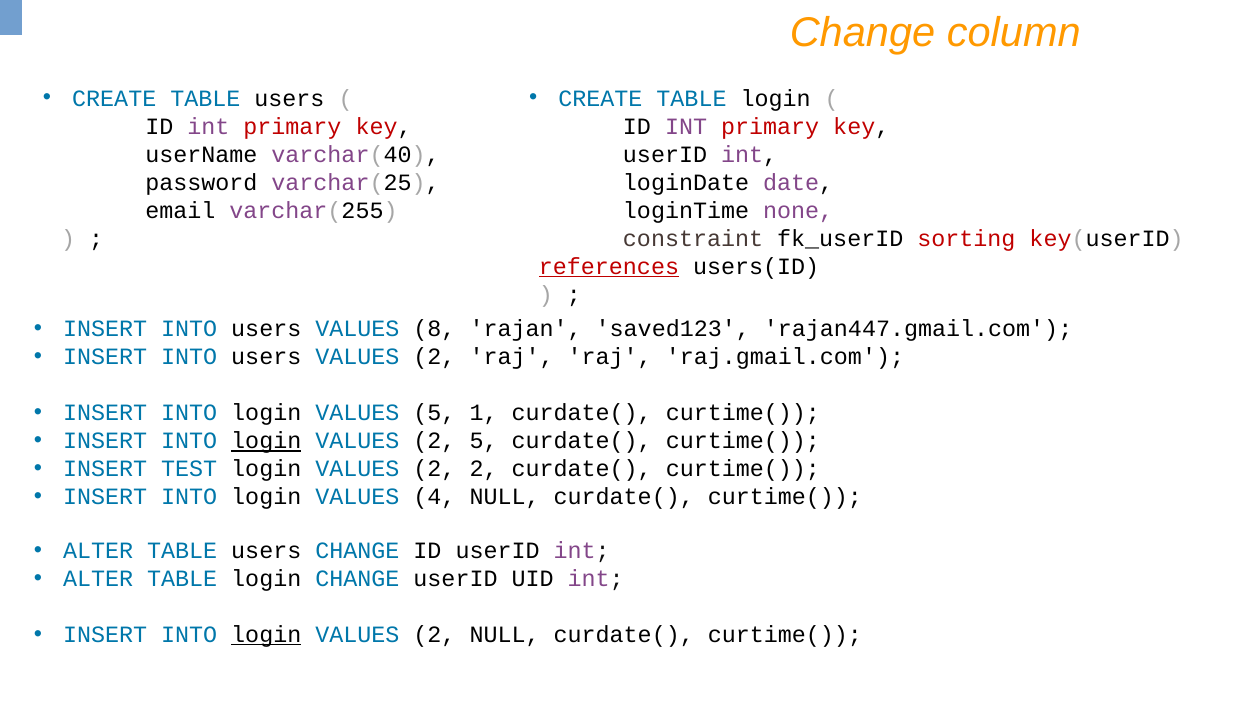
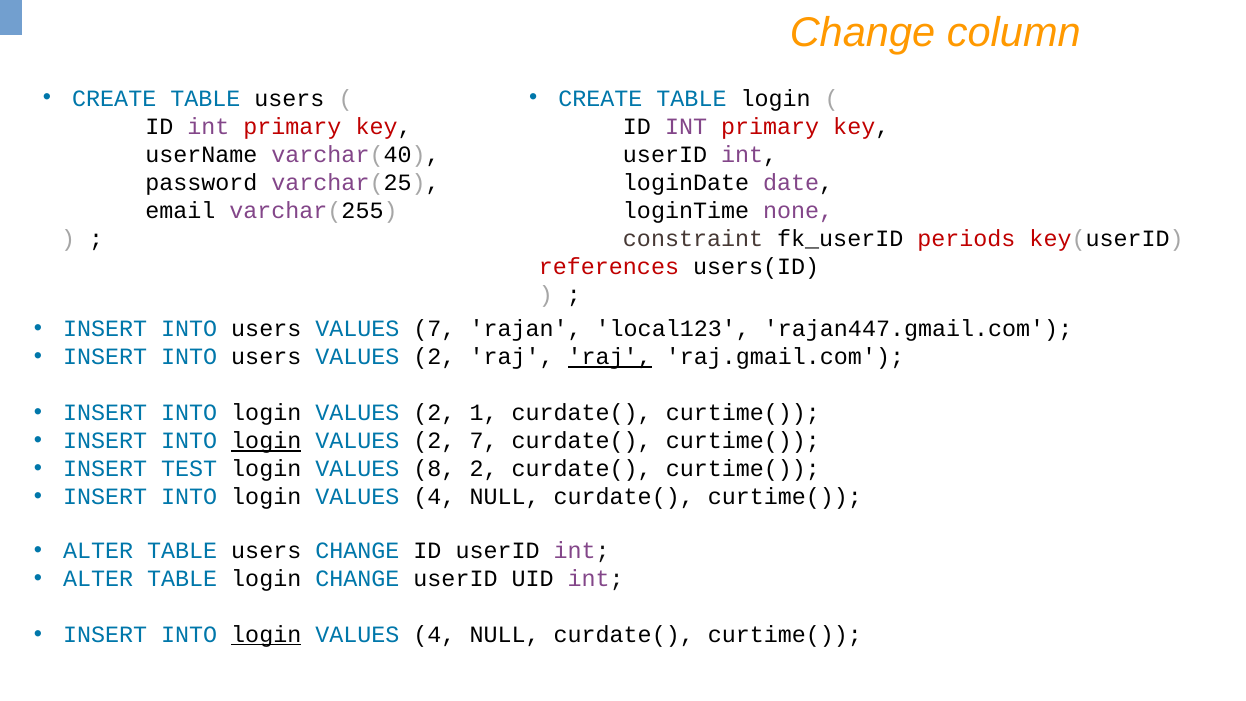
sorting: sorting -> periods
references underline: present -> none
VALUES 8: 8 -> 7
saved123: saved123 -> local123
raj at (610, 357) underline: none -> present
5 at (434, 413): 5 -> 2
2 5: 5 -> 7
2 at (434, 469): 2 -> 8
2 at (434, 635): 2 -> 4
